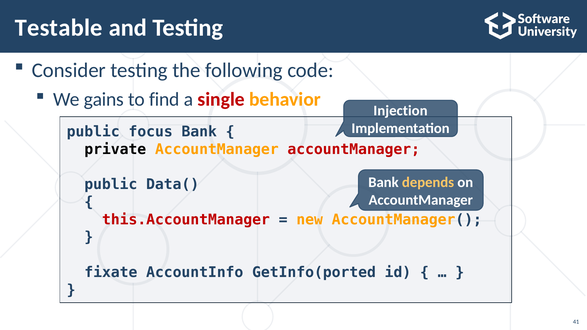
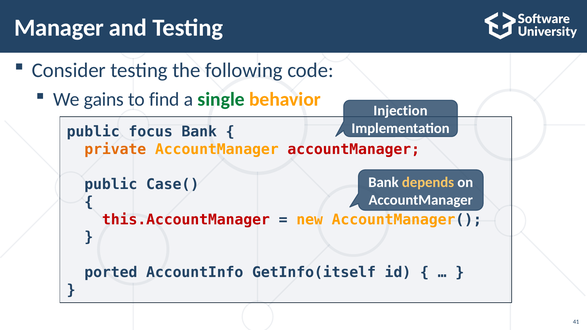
Testable: Testable -> Manager
single colour: red -> green
private colour: black -> orange
Data(: Data( -> Case(
fixate: fixate -> ported
GetInfo(ported: GetInfo(ported -> GetInfo(itself
